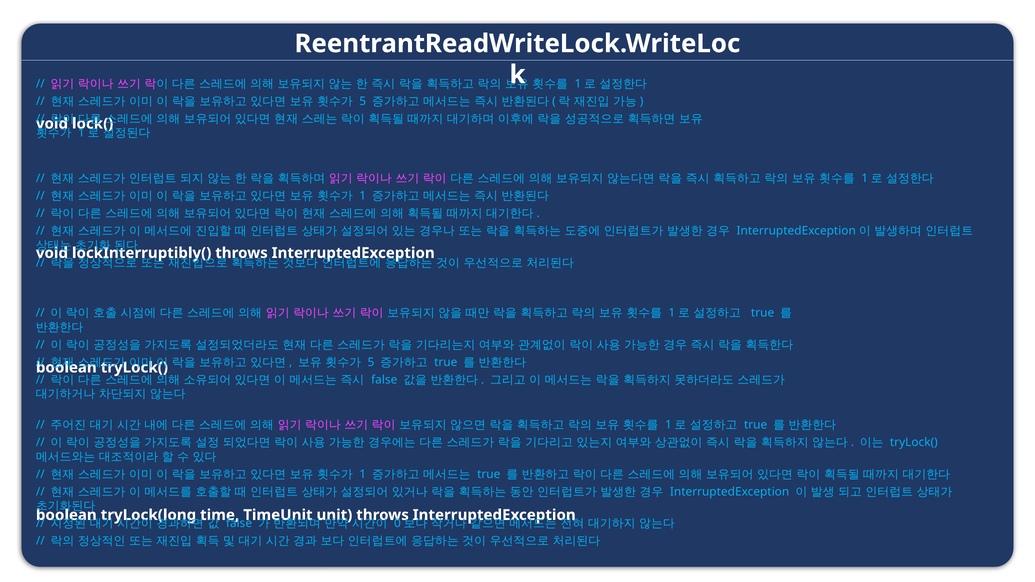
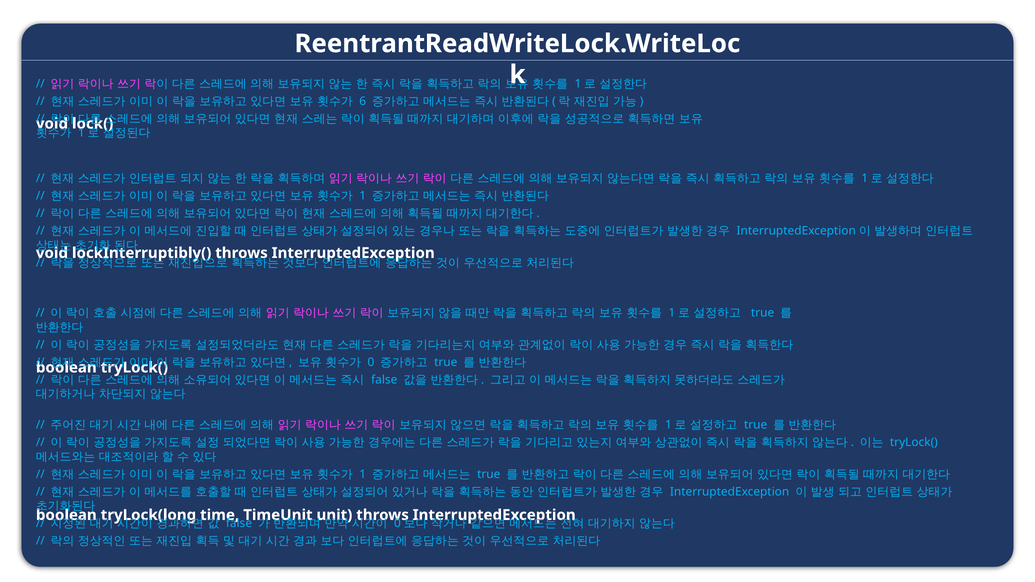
5 at (363, 101): 5 -> 6
5 at (371, 362): 5 -> 0
